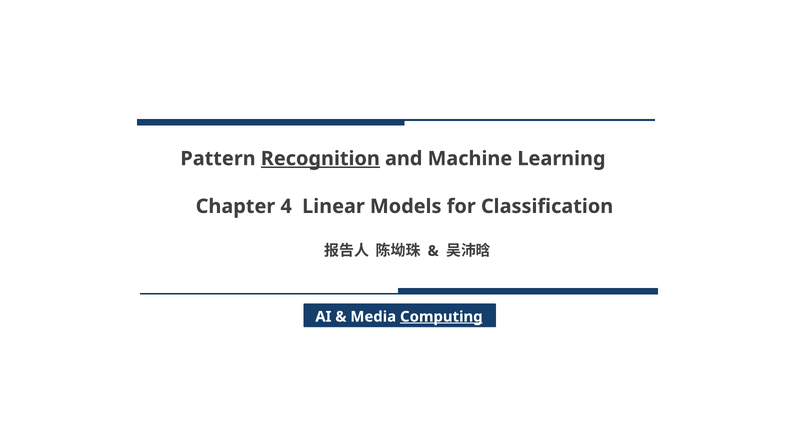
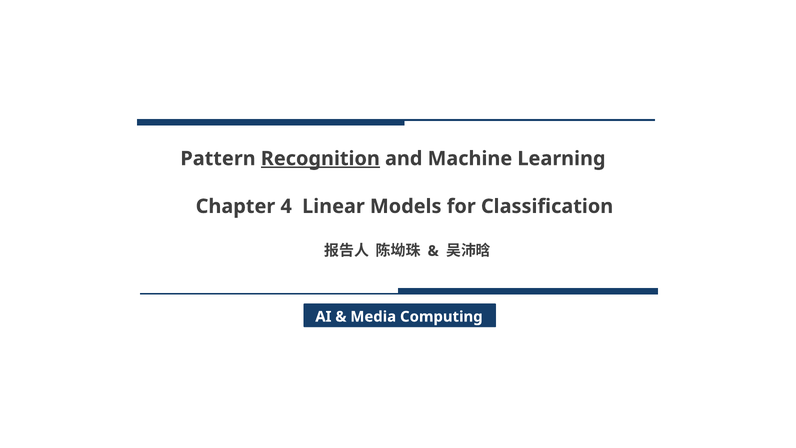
Computing underline: present -> none
